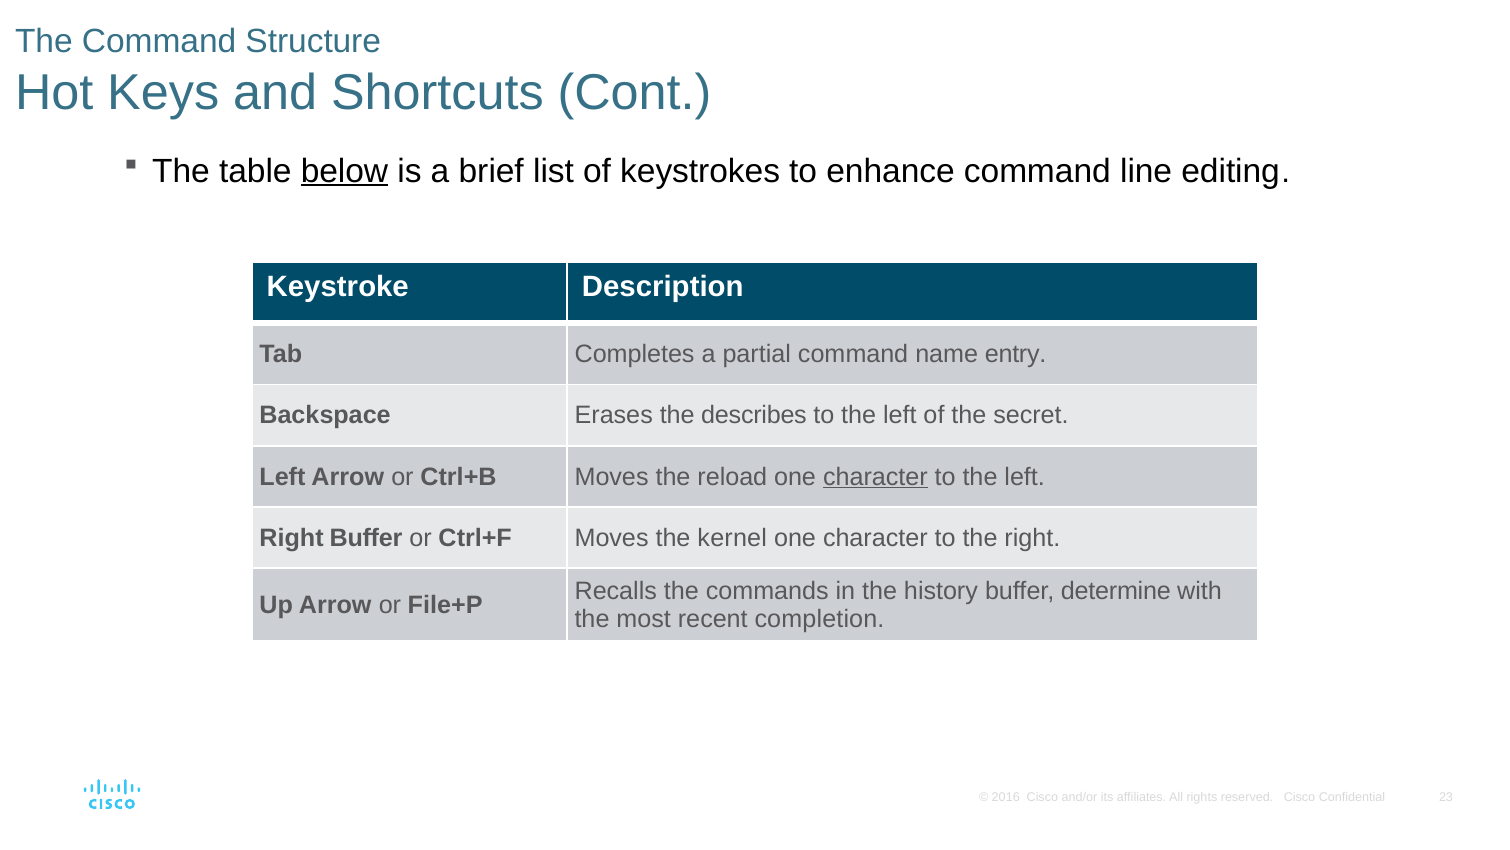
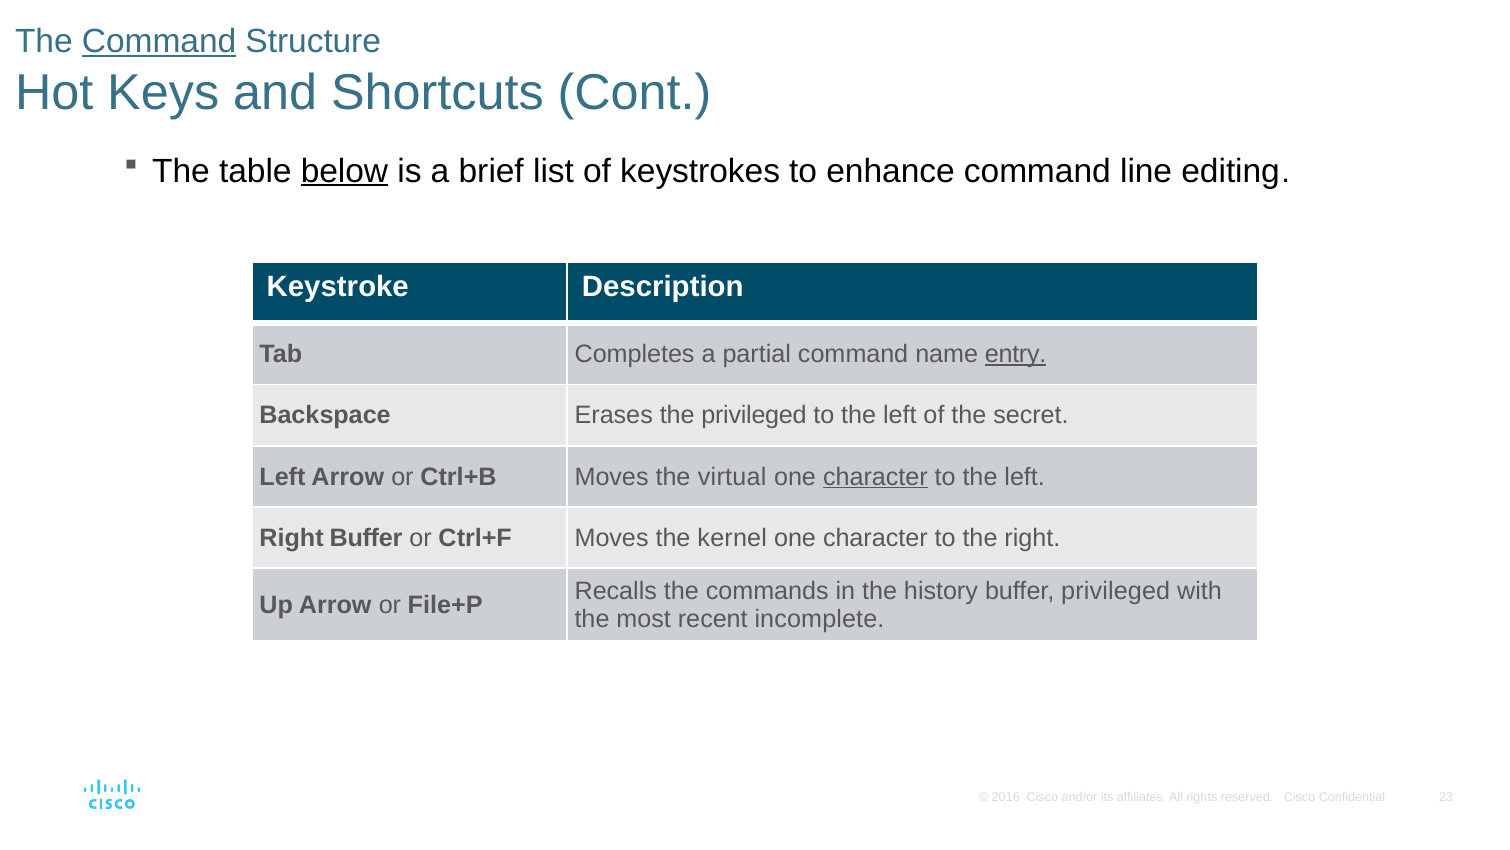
Command at (159, 41) underline: none -> present
entry underline: none -> present
the describes: describes -> privileged
reload: reload -> virtual
buffer determine: determine -> privileged
completion: completion -> incomplete
